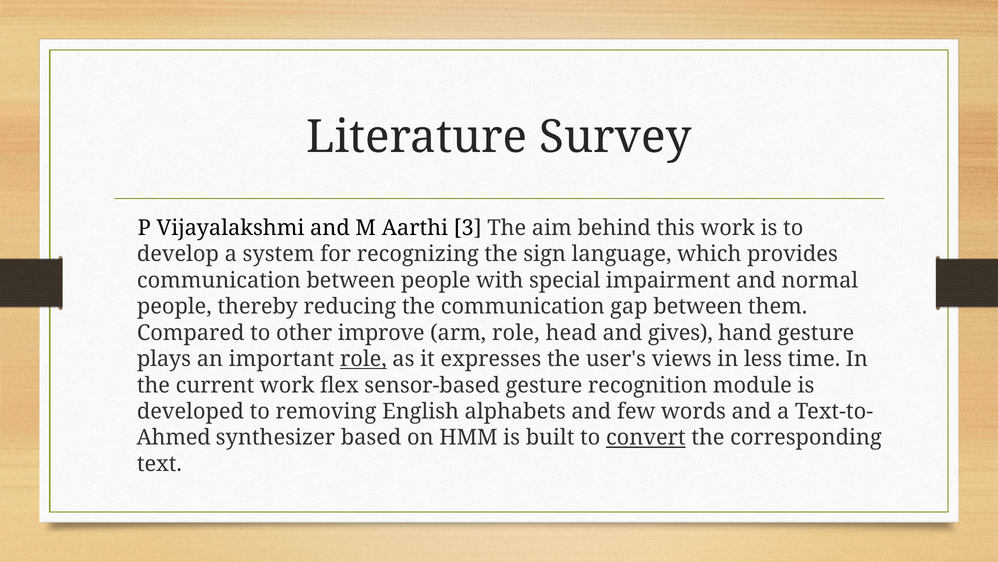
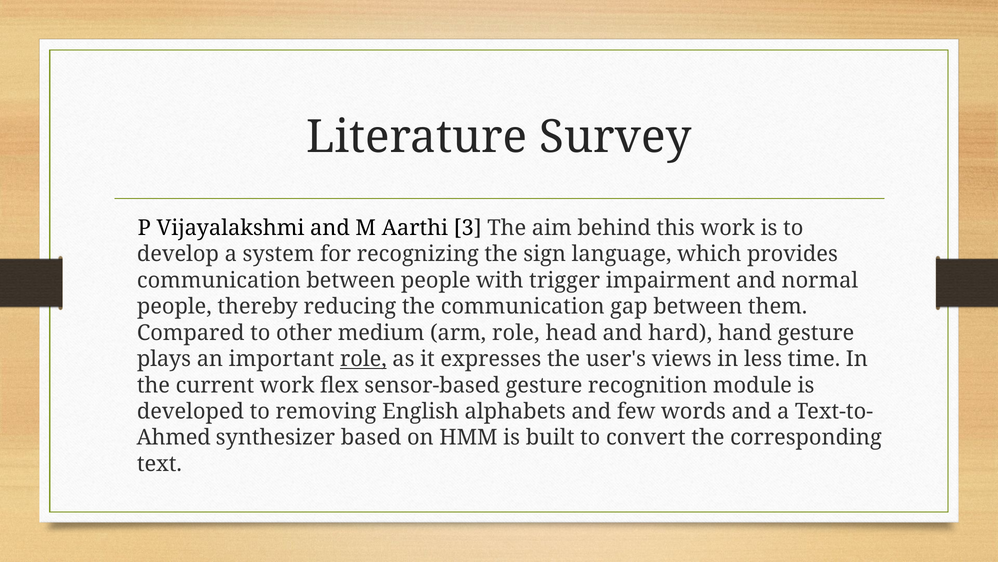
special: special -> trigger
improve: improve -> medium
gives: gives -> hard
convert underline: present -> none
